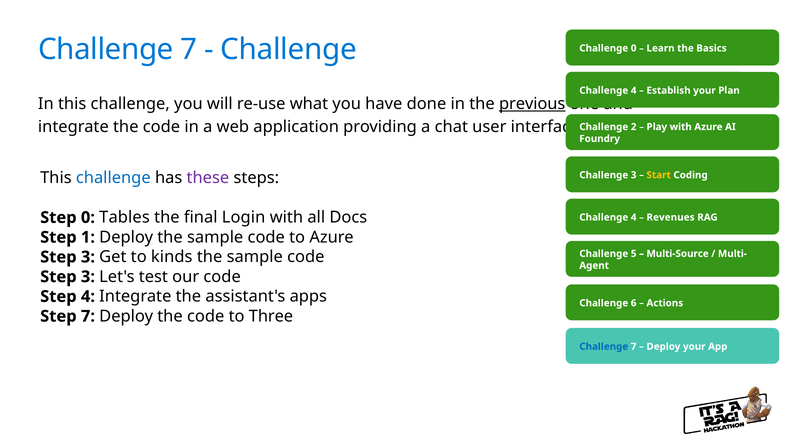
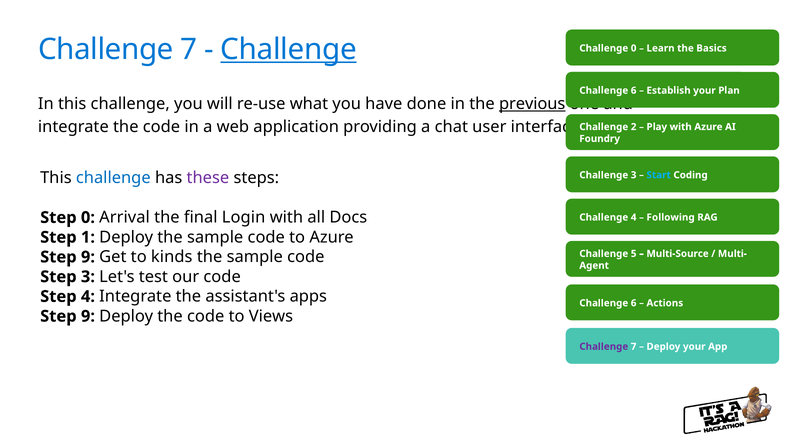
Challenge at (289, 49) underline: none -> present
4 at (634, 91): 4 -> 6
Start colour: yellow -> light blue
Tables: Tables -> Arrival
Revenues: Revenues -> Following
3 at (88, 257): 3 -> 9
7 at (88, 316): 7 -> 9
Three: Three -> Views
Challenge at (604, 347) colour: blue -> purple
